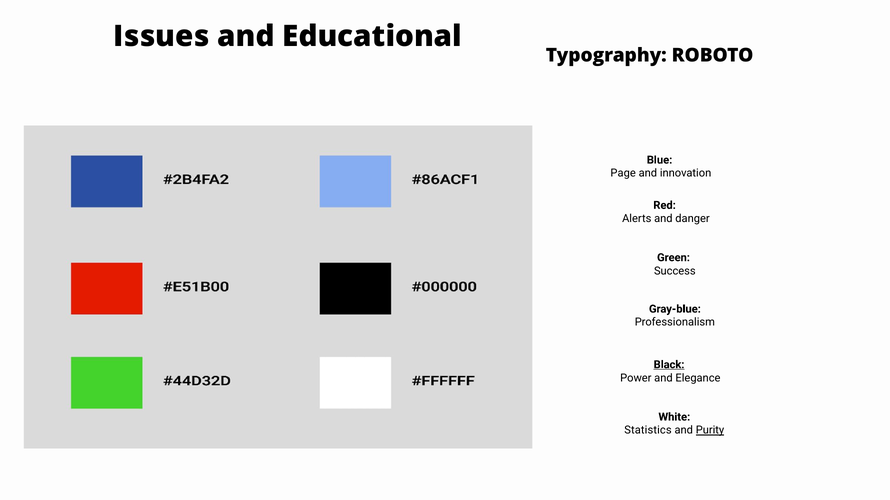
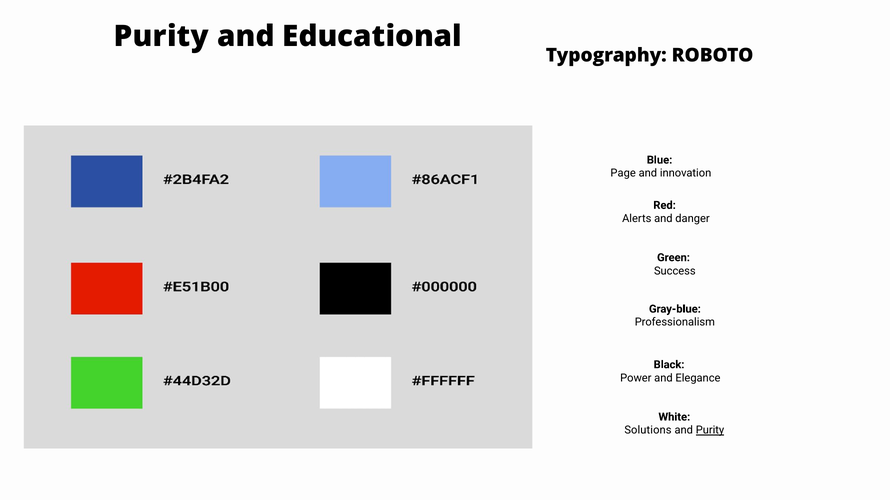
Issues at (161, 37): Issues -> Purity
Black underline: present -> none
Statistics: Statistics -> Solutions
